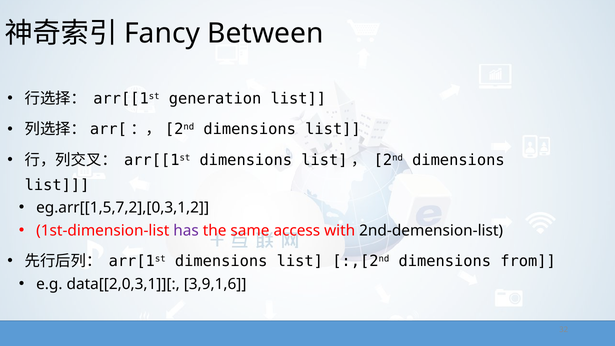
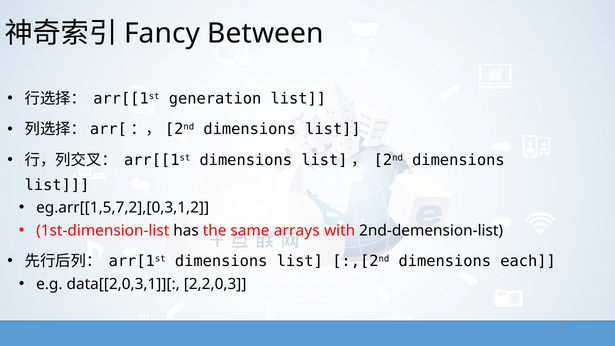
has colour: purple -> black
access: access -> arrays
from: from -> each
3,9,1,6: 3,9,1,6 -> 2,2,0,3
